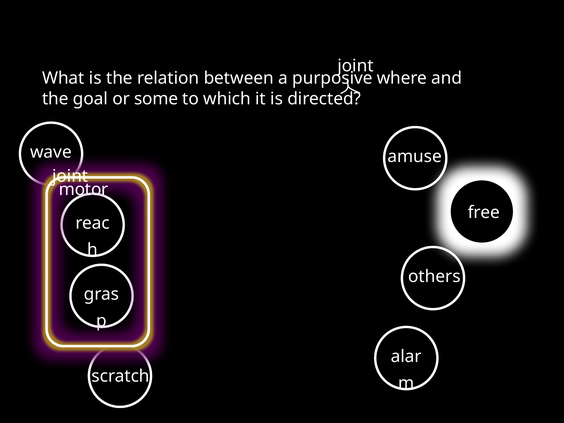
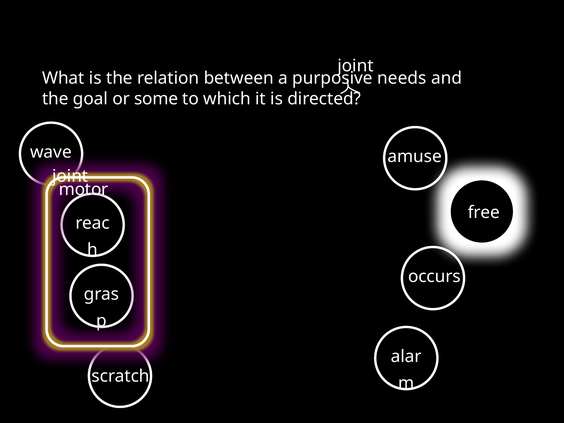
where: where -> needs
others: others -> occurs
